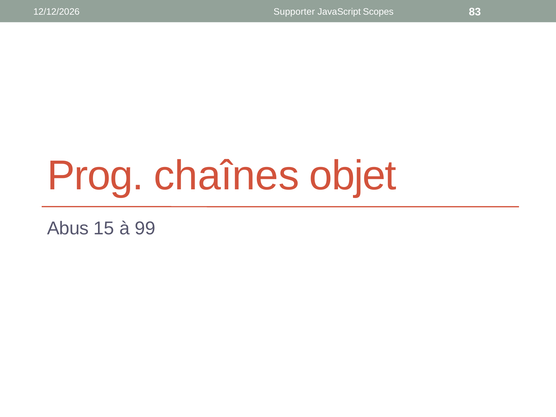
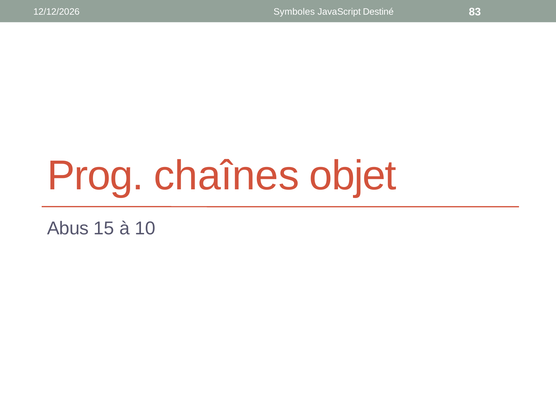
Supporter: Supporter -> Symboles
Scopes: Scopes -> Destiné
99: 99 -> 10
